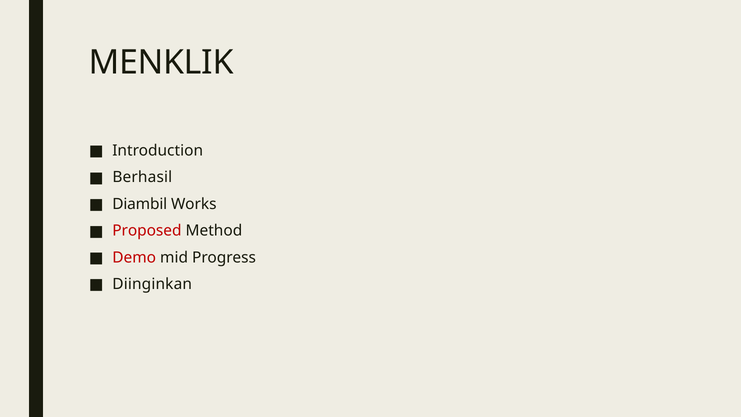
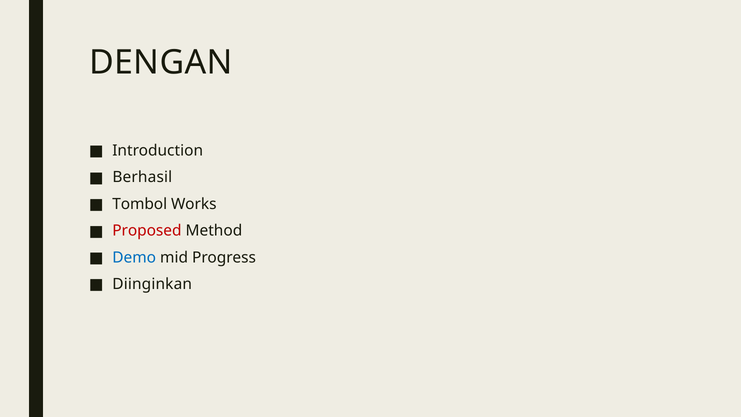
MENKLIK: MENKLIK -> DENGAN
Diambil: Diambil -> Tombol
Demo colour: red -> blue
